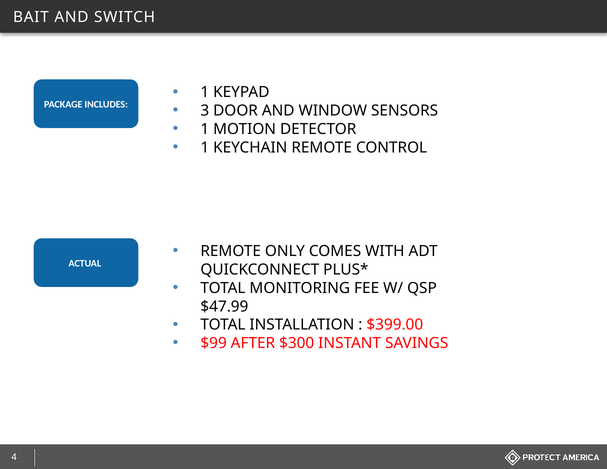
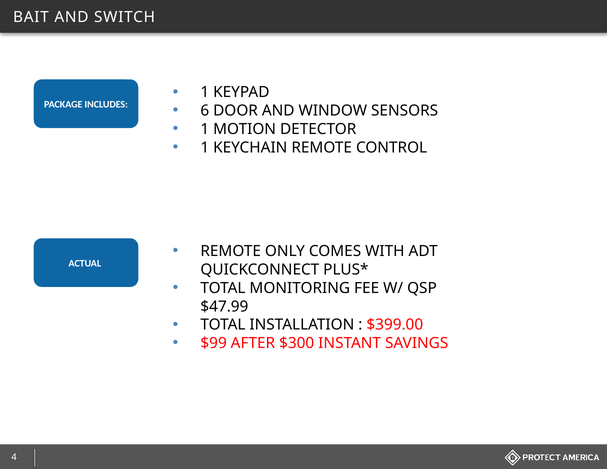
3: 3 -> 6
